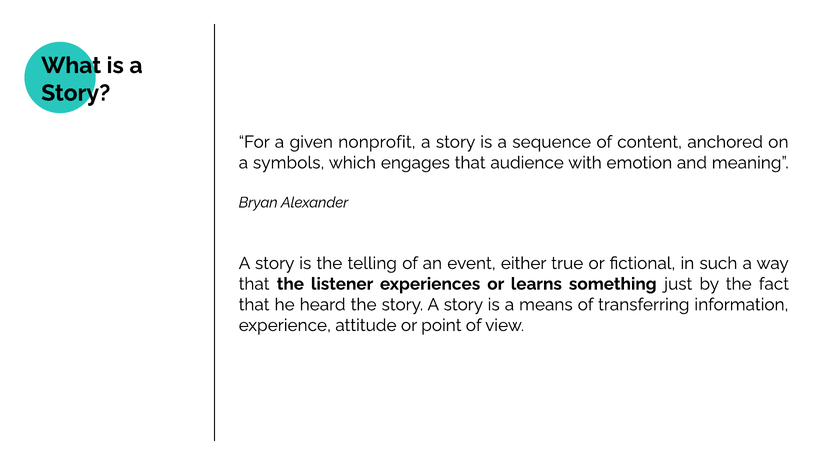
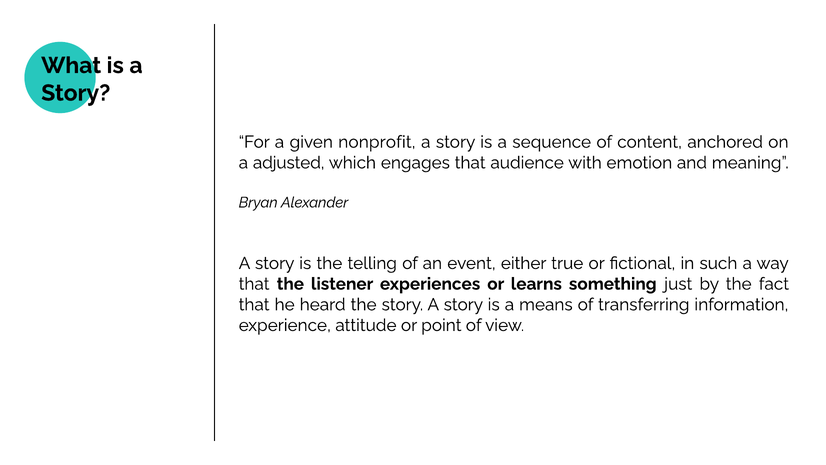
symbols: symbols -> adjusted
